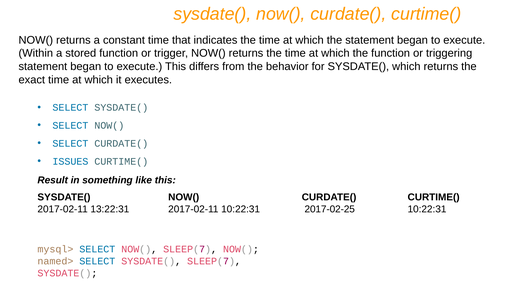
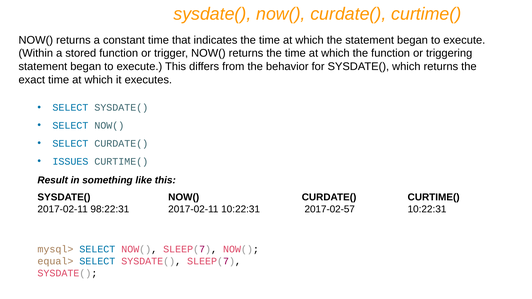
13:22:31: 13:22:31 -> 98:22:31
2017-02-25: 2017-02-25 -> 2017-02-57
named>: named> -> equal>
